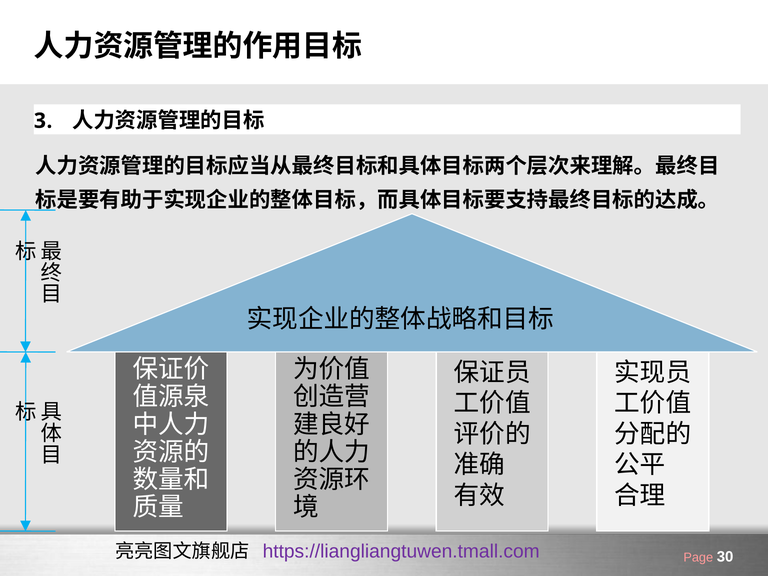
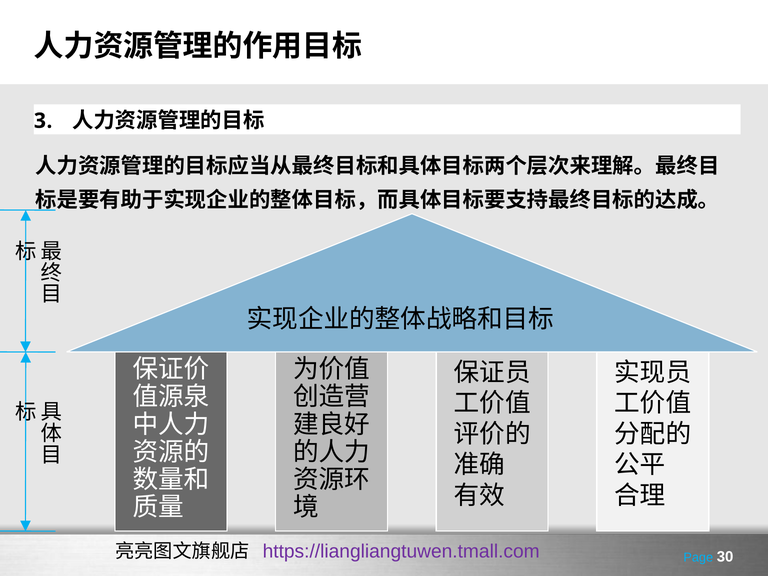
Page colour: pink -> light blue
